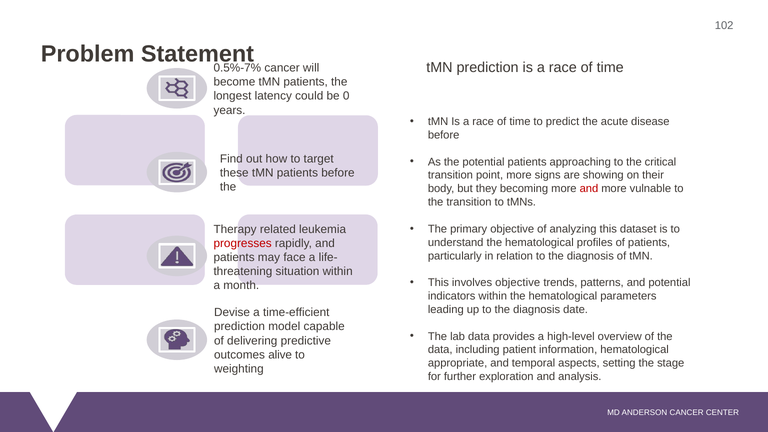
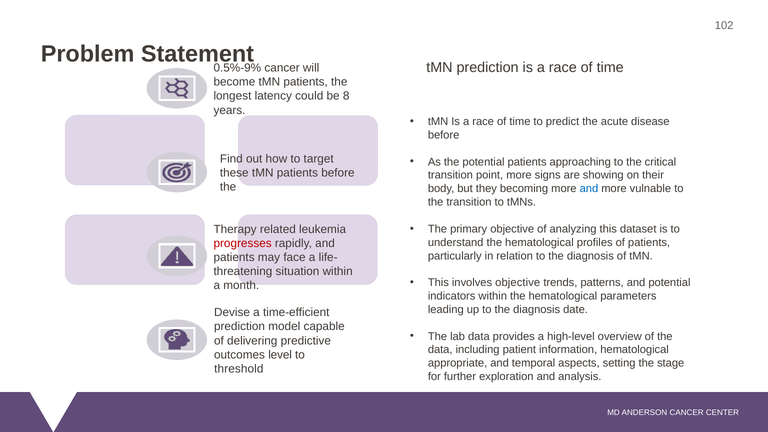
0.5%-7%: 0.5%-7% -> 0.5%-9%
0: 0 -> 8
and at (589, 189) colour: red -> blue
alive: alive -> level
weighting: weighting -> threshold
